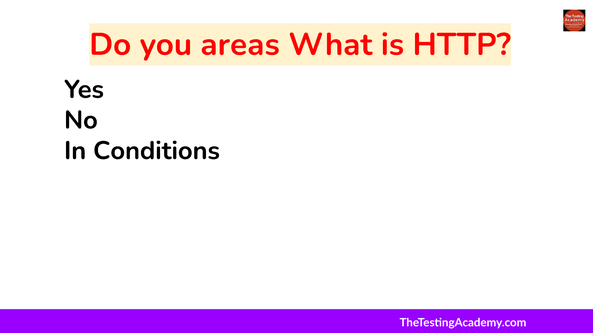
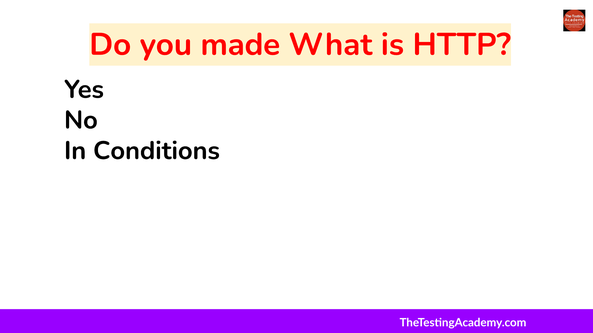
areas: areas -> made
